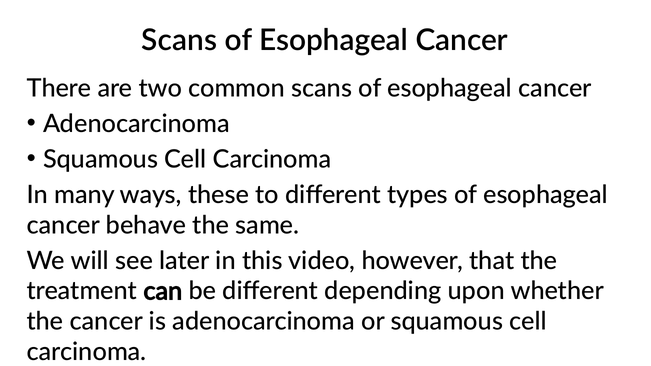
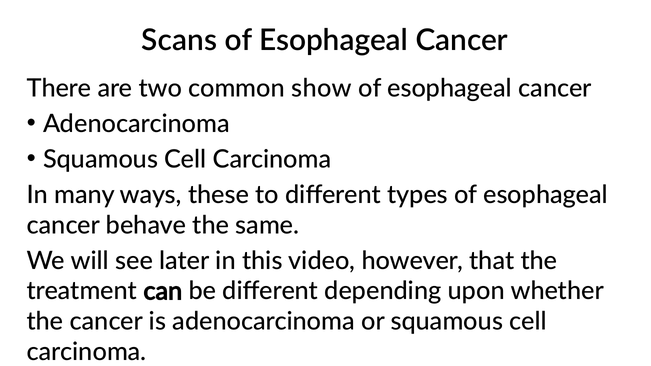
common scans: scans -> show
